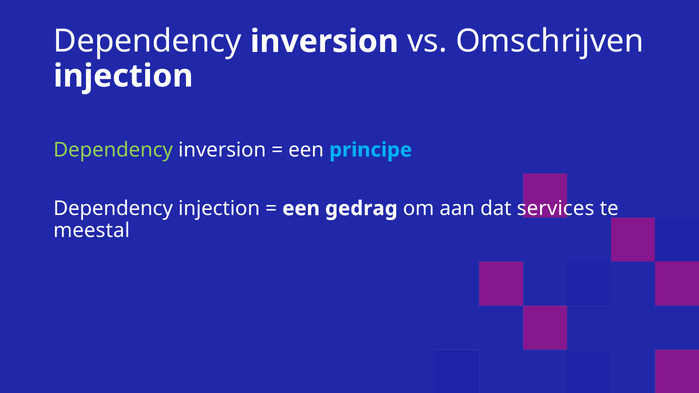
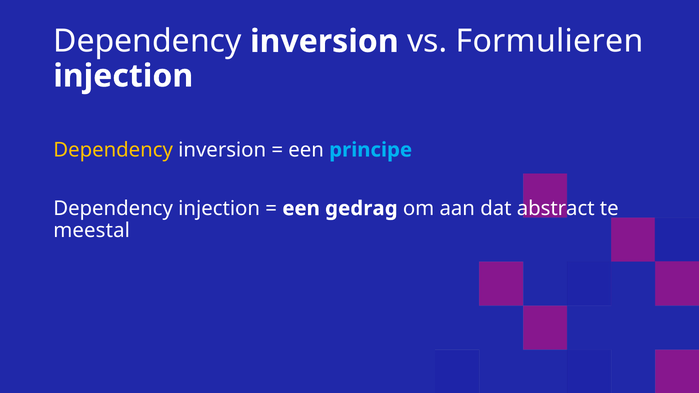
Omschrijven: Omschrijven -> Formulieren
Dependency at (113, 150) colour: light green -> yellow
services: services -> abstract
